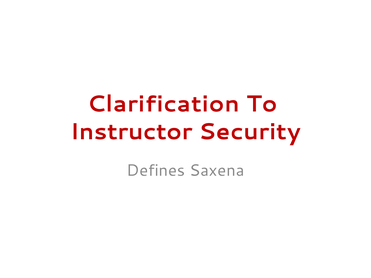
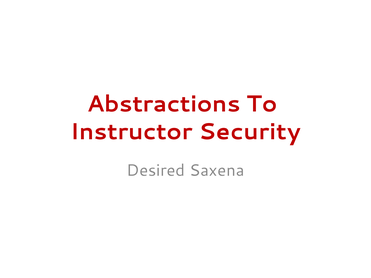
Clarification: Clarification -> Abstractions
Defines: Defines -> Desired
